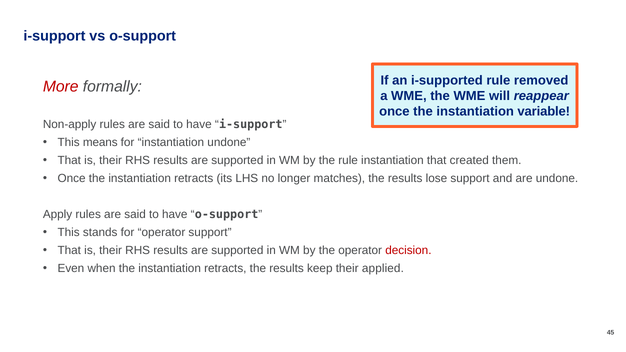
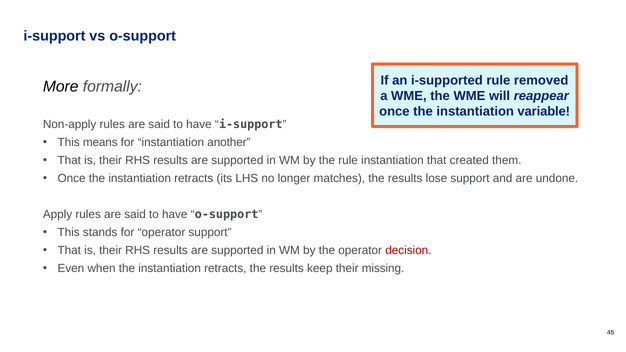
More colour: red -> black
instantiation undone: undone -> another
applied: applied -> missing
